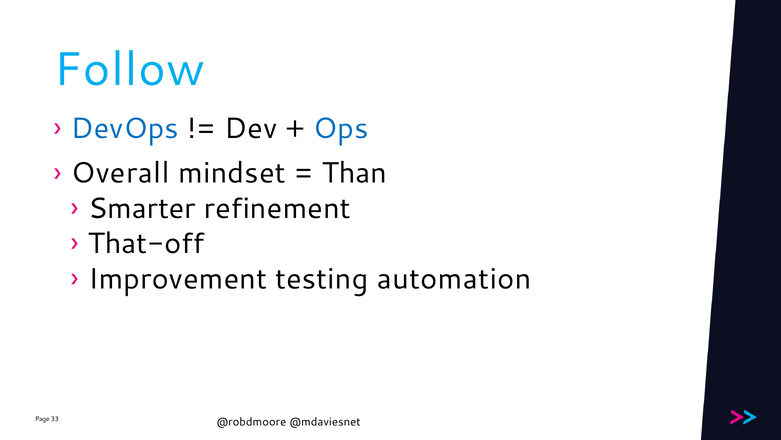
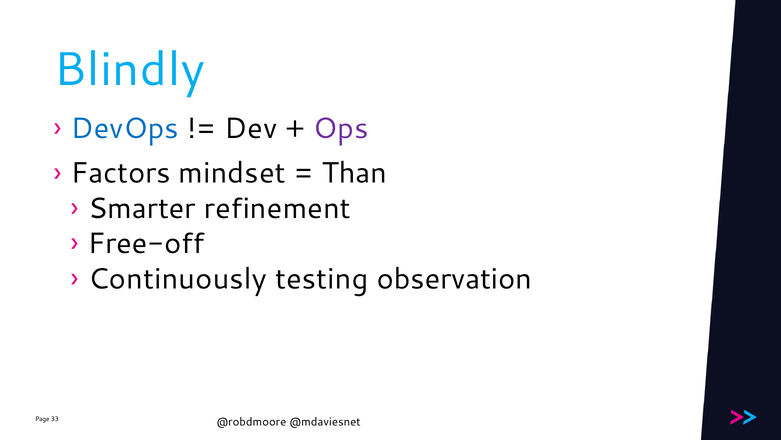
Follow: Follow -> Blindly
Ops colour: blue -> purple
Overall: Overall -> Factors
That-off: That-off -> Free-off
Improvement: Improvement -> Continuously
automation: automation -> observation
